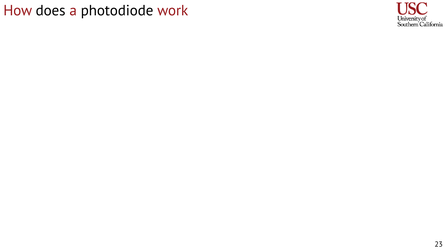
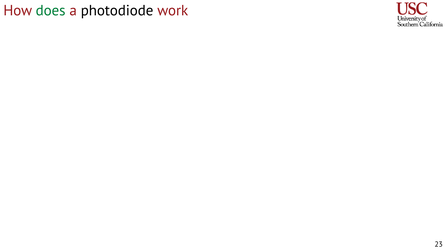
does colour: black -> green
